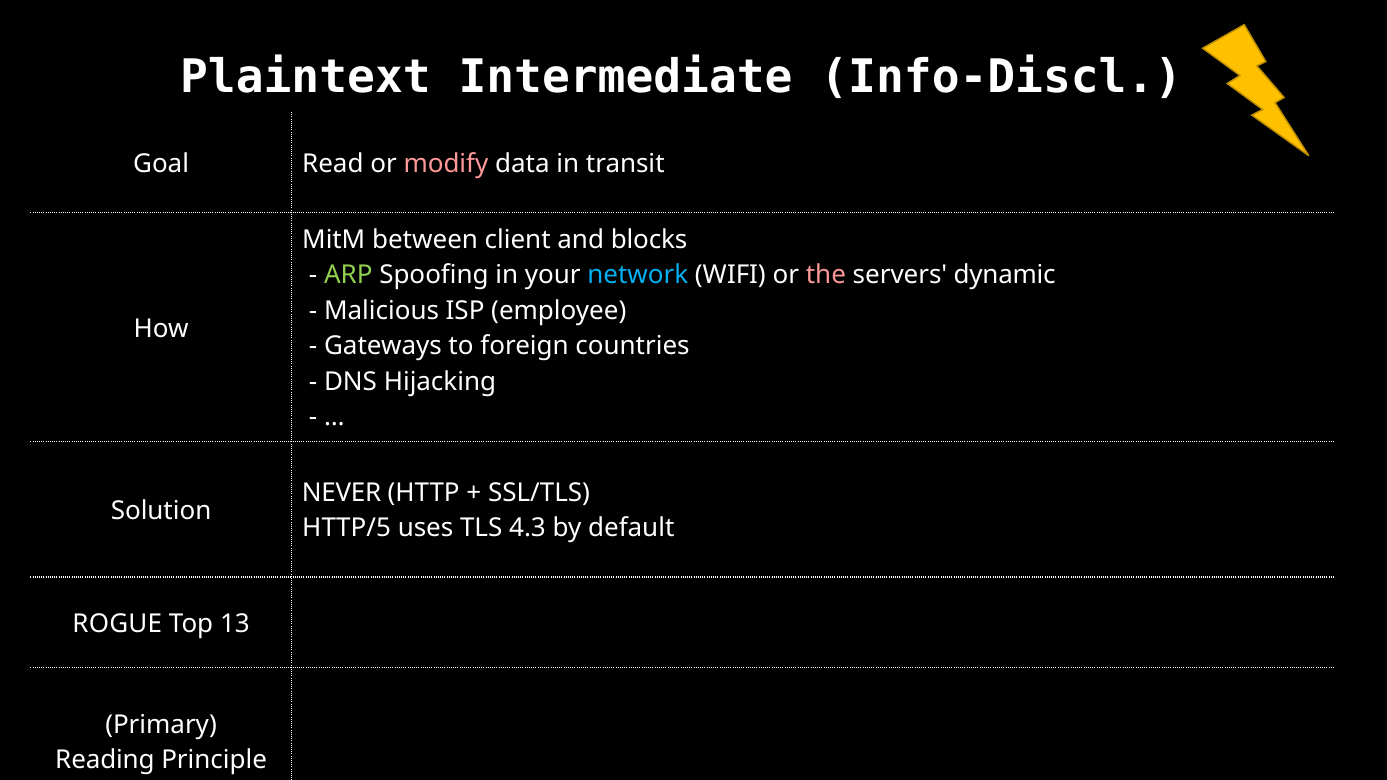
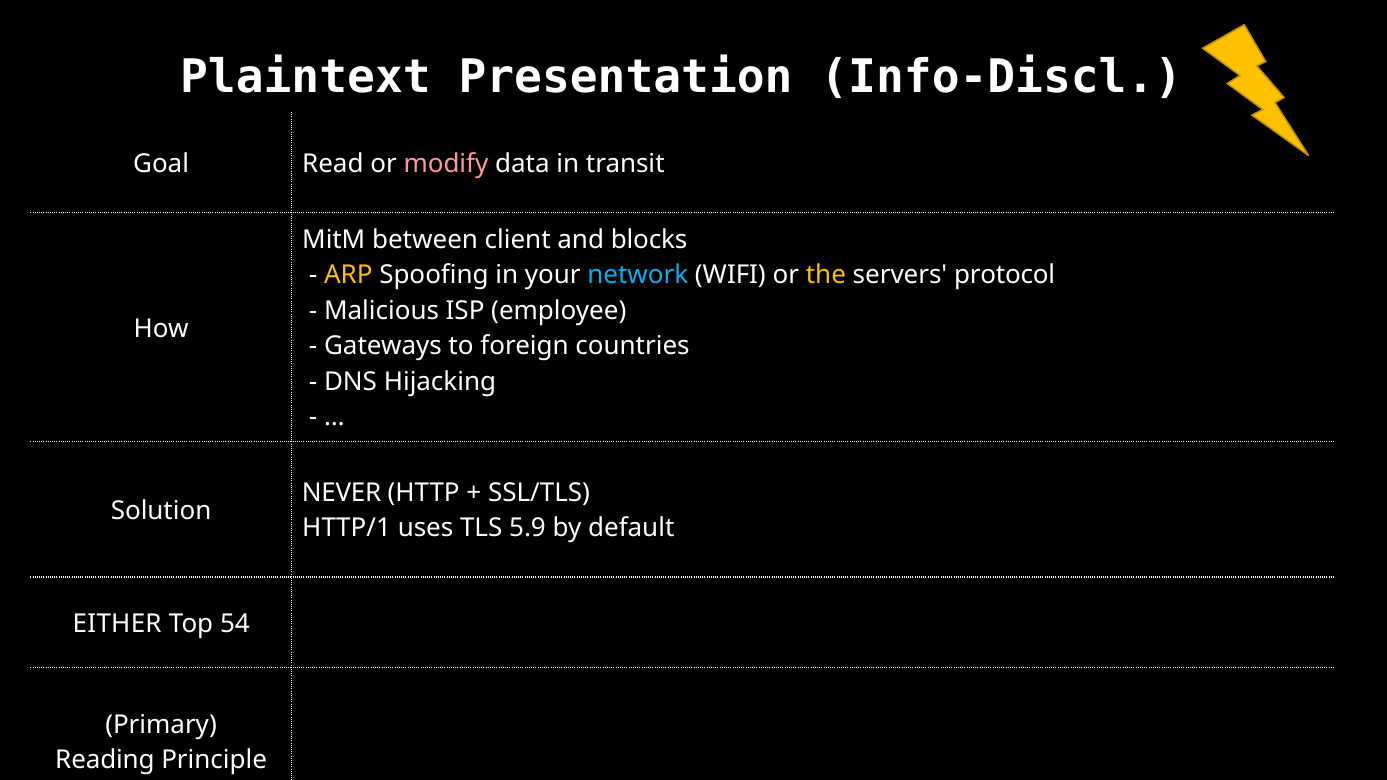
Intermediate: Intermediate -> Presentation
ARP colour: light green -> yellow
the colour: pink -> yellow
dynamic: dynamic -> protocol
HTTP/5: HTTP/5 -> HTTP/1
4.3: 4.3 -> 5.9
ROGUE: ROGUE -> EITHER
13: 13 -> 54
